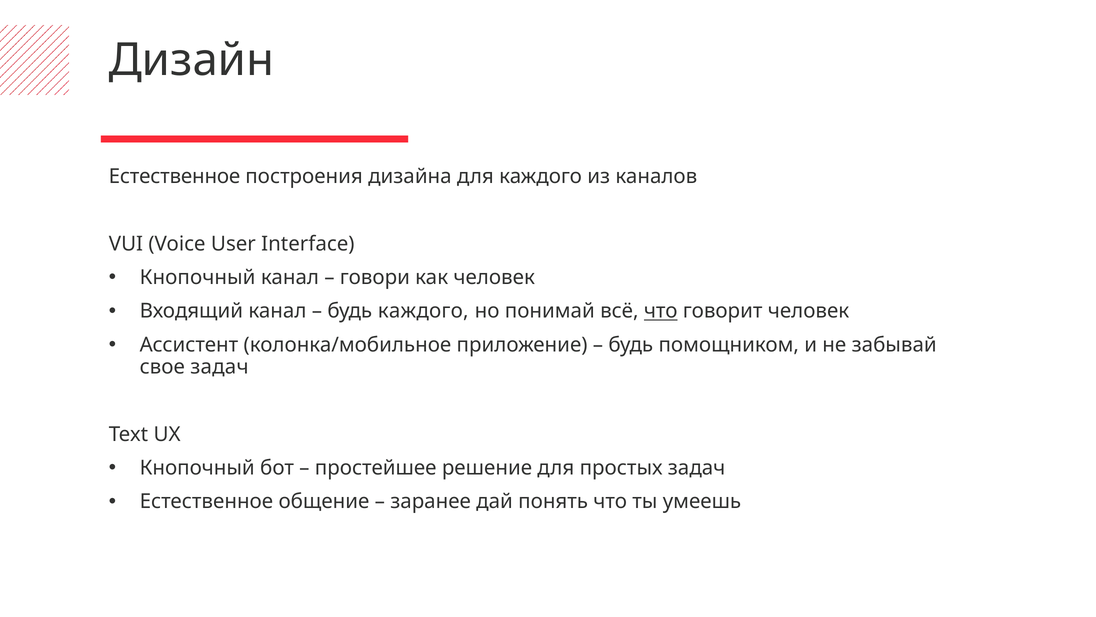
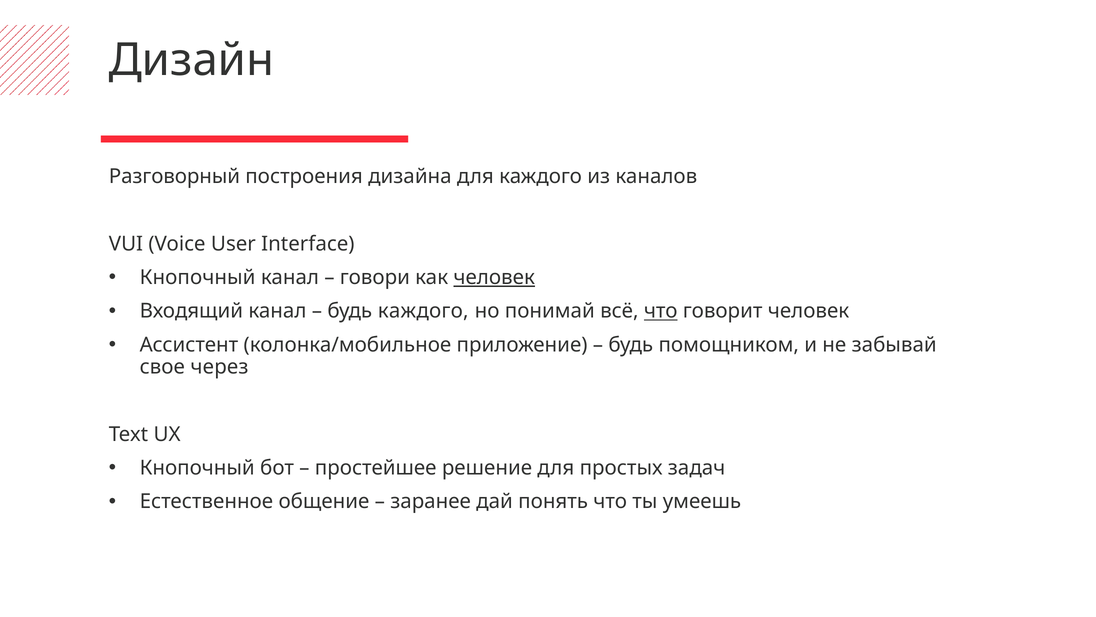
Естественное at (174, 176): Естественное -> Разговорный
человек at (494, 277) underline: none -> present
свое задач: задач -> через
